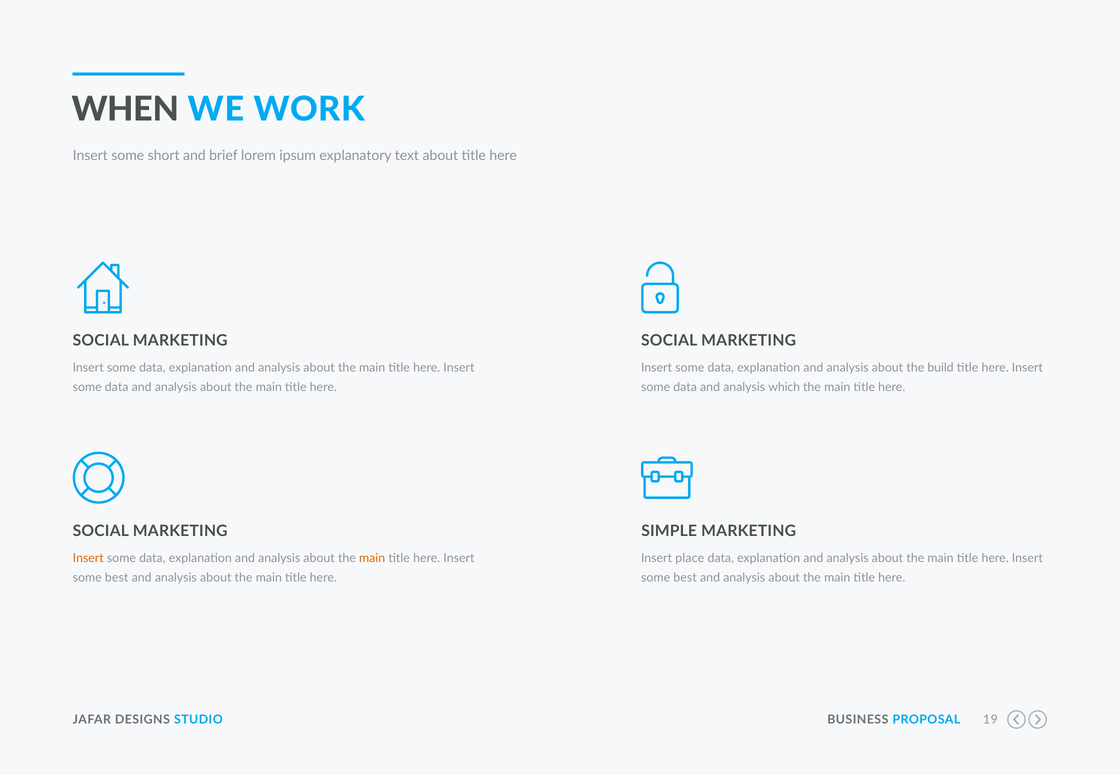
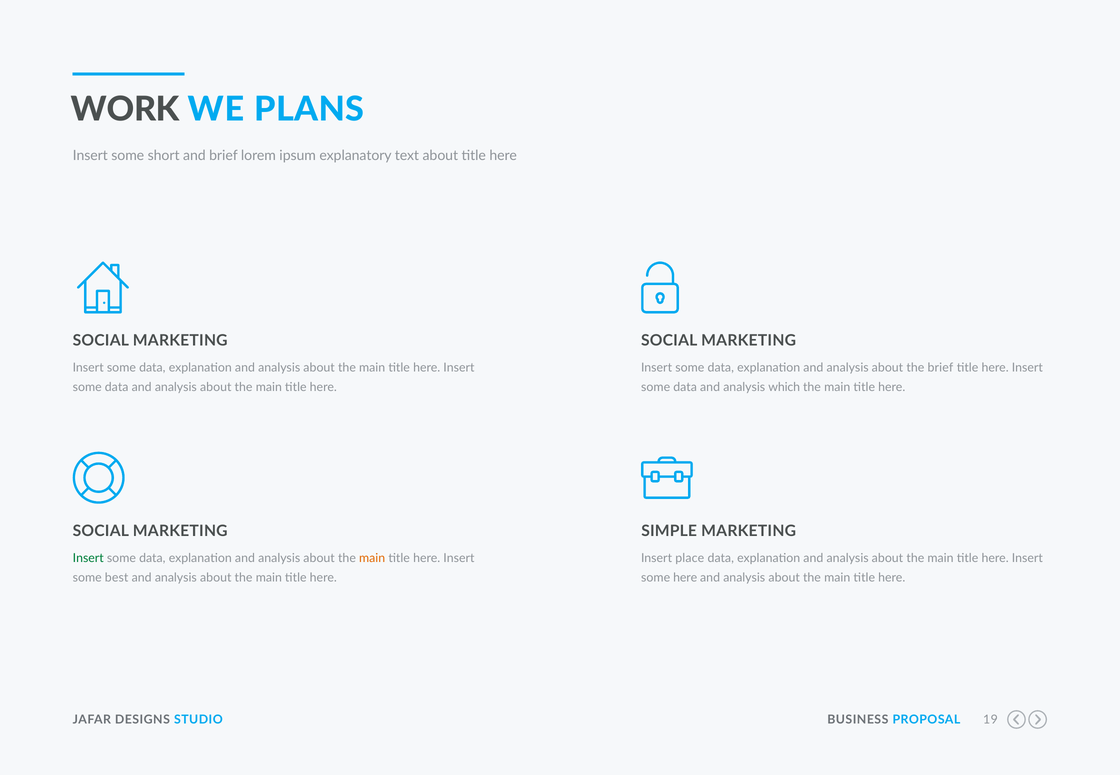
WHEN: WHEN -> WORK
WORK: WORK -> PLANS
the build: build -> brief
Insert at (88, 559) colour: orange -> green
best at (685, 578): best -> here
